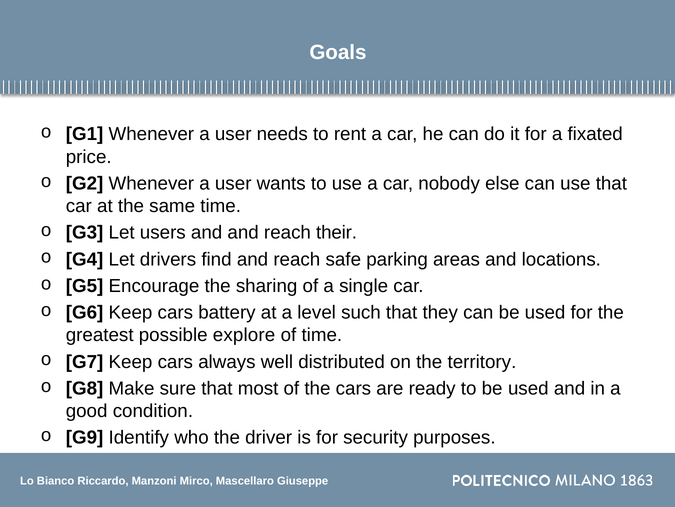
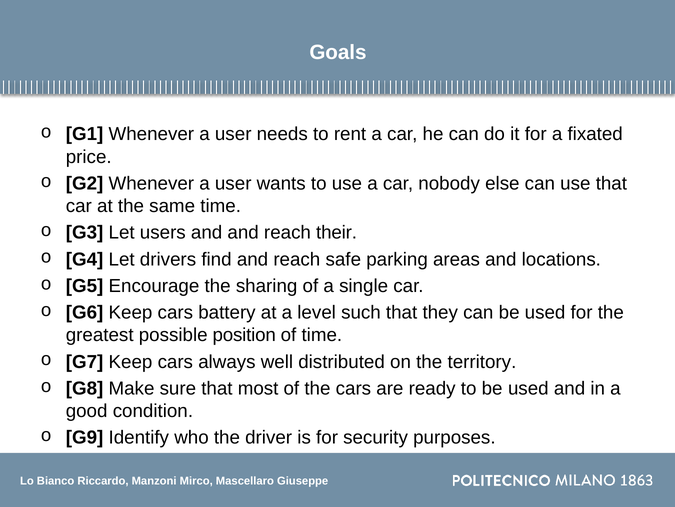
explore: explore -> position
